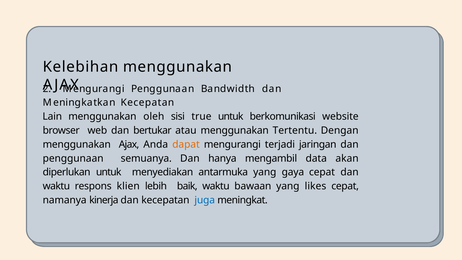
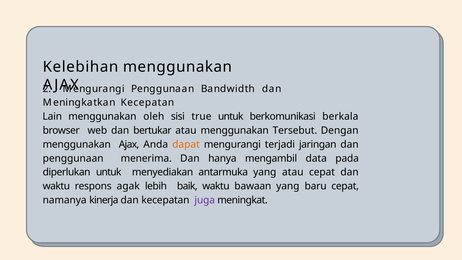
website: website -> berkala
Tertentu: Tertentu -> Tersebut
semuanya: semuanya -> menerima
akan: akan -> pada
yang gaya: gaya -> atau
klien: klien -> agak
likes: likes -> baru
juga colour: blue -> purple
